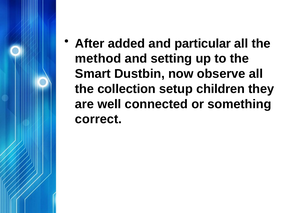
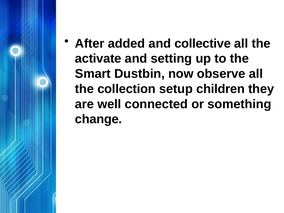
particular: particular -> collective
method: method -> activate
correct: correct -> change
